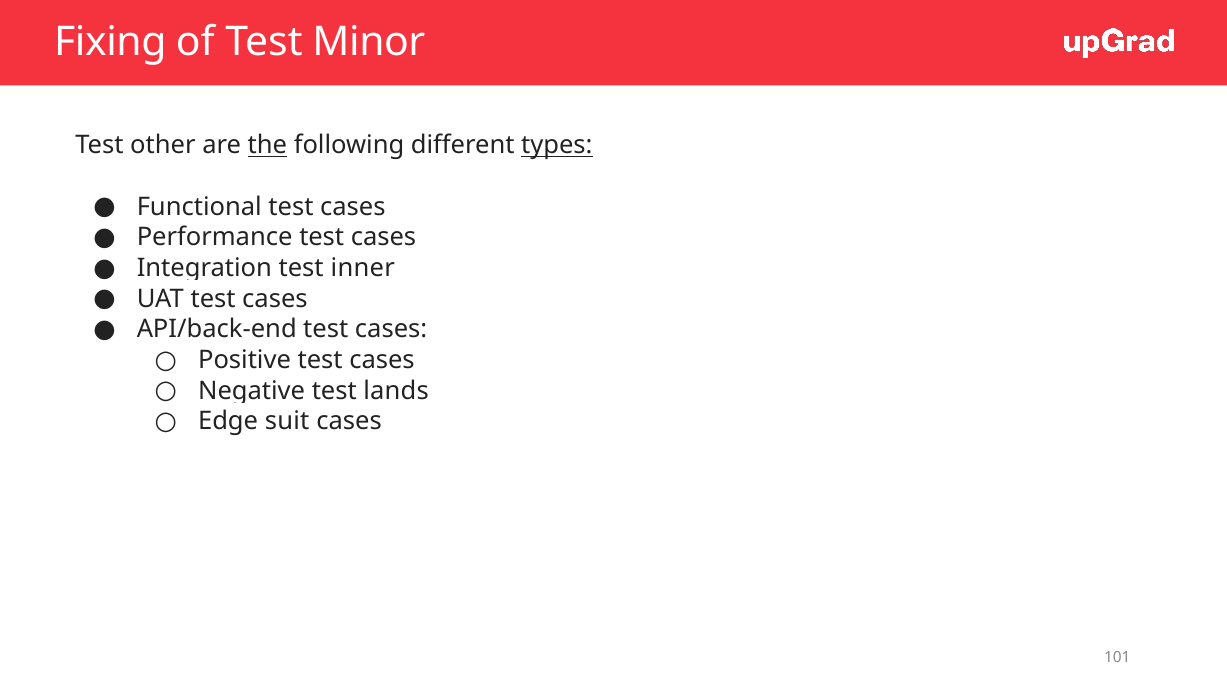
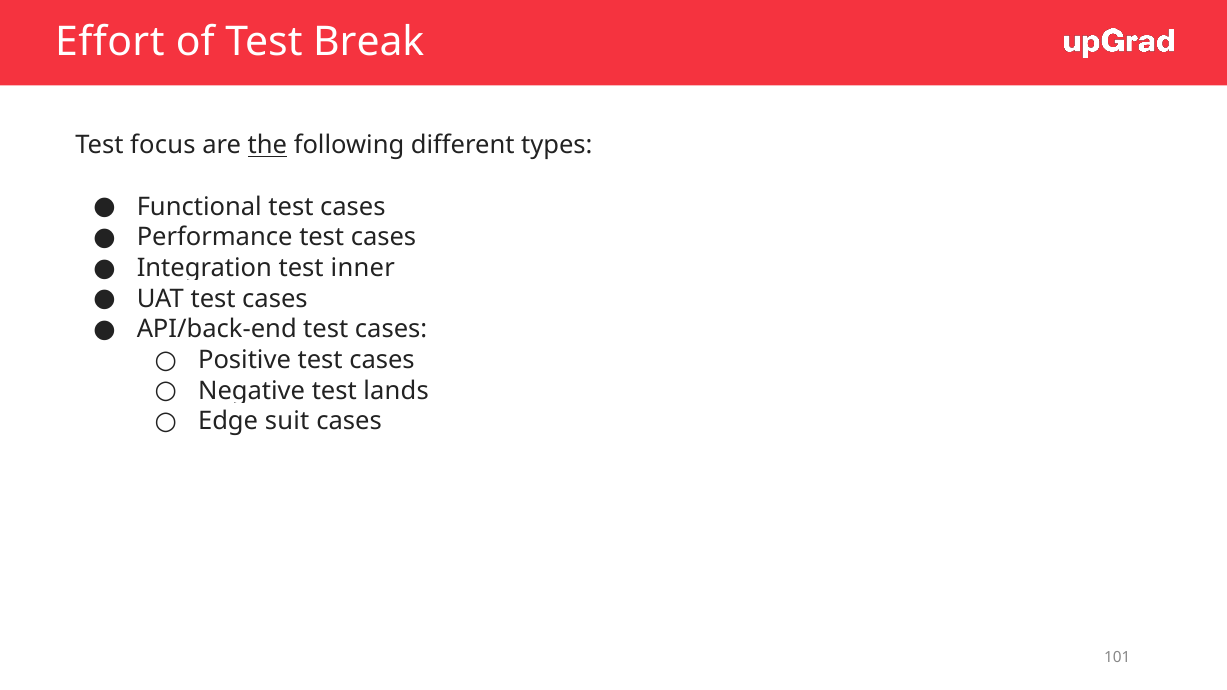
Fixing: Fixing -> Effort
Minor: Minor -> Break
other: other -> focus
types underline: present -> none
